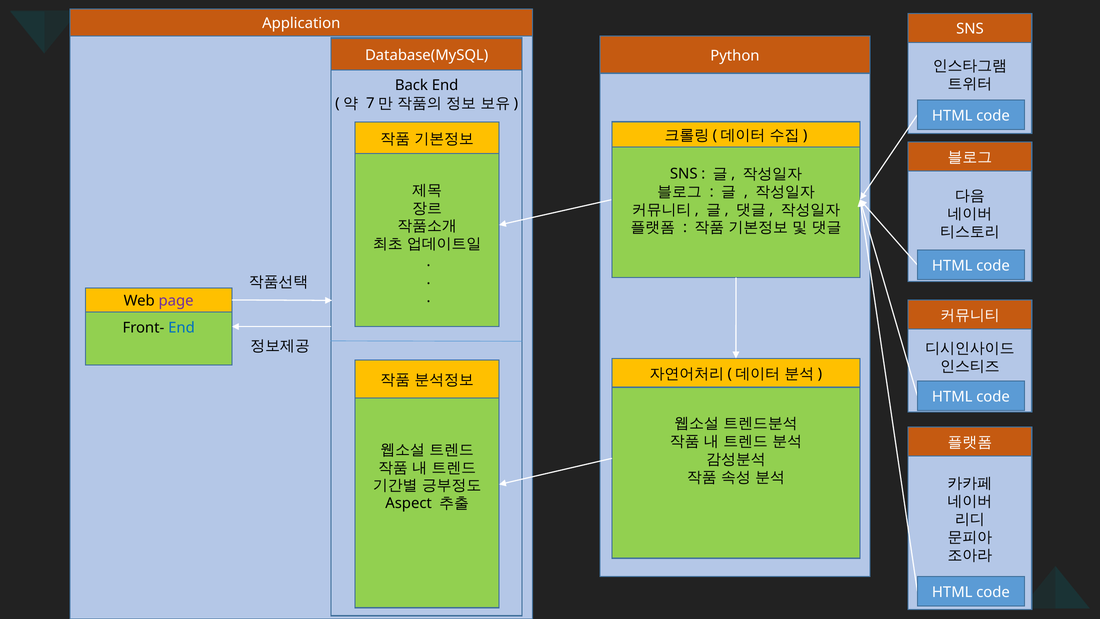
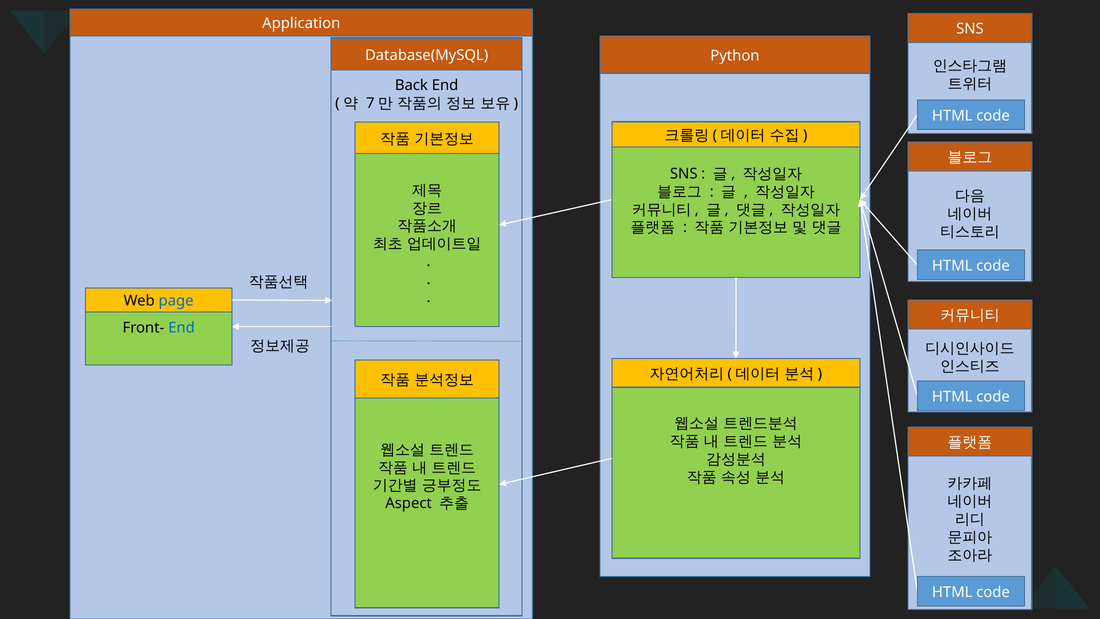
page colour: purple -> blue
